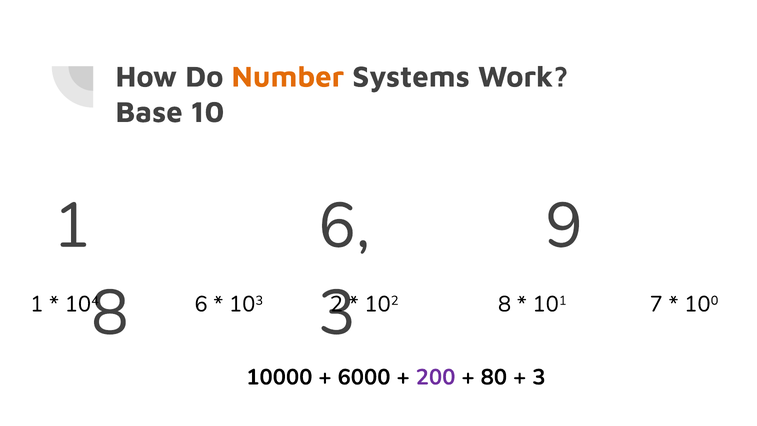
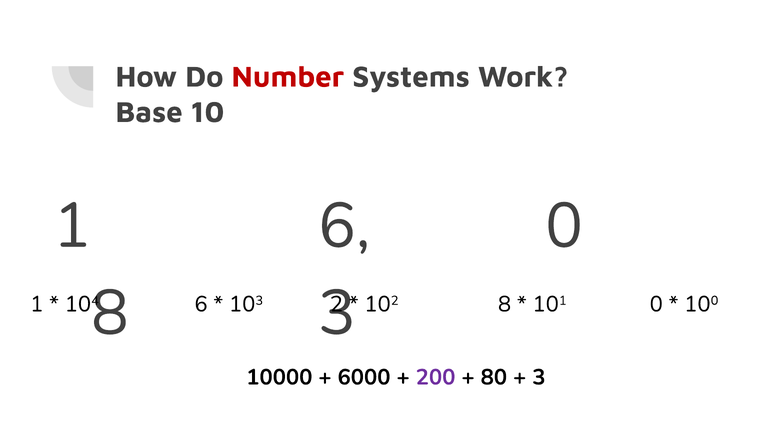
Number colour: orange -> red
6 9: 9 -> 0
7 at (656, 304): 7 -> 0
